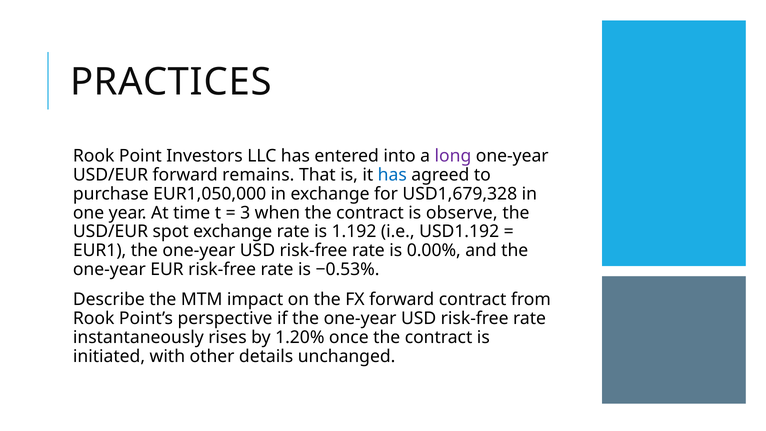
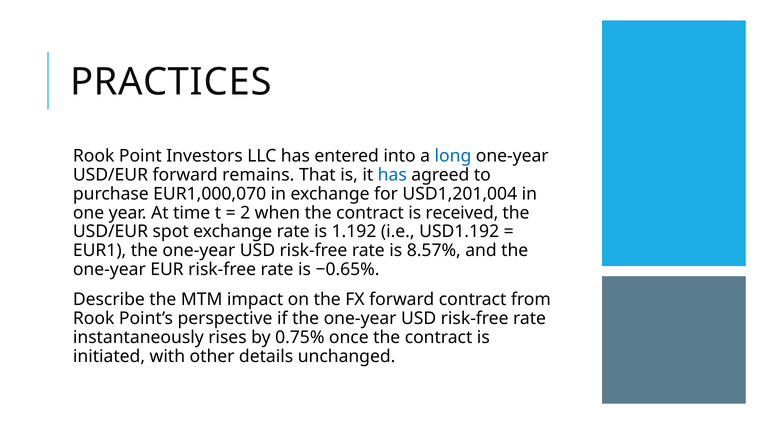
long colour: purple -> blue
EUR1,050,000: EUR1,050,000 -> EUR1,000,070
USD1,679,328: USD1,679,328 -> USD1,201,004
3: 3 -> 2
observe: observe -> received
0.00%: 0.00% -> 8.57%
−0.53%: −0.53% -> −0.65%
1.20%: 1.20% -> 0.75%
